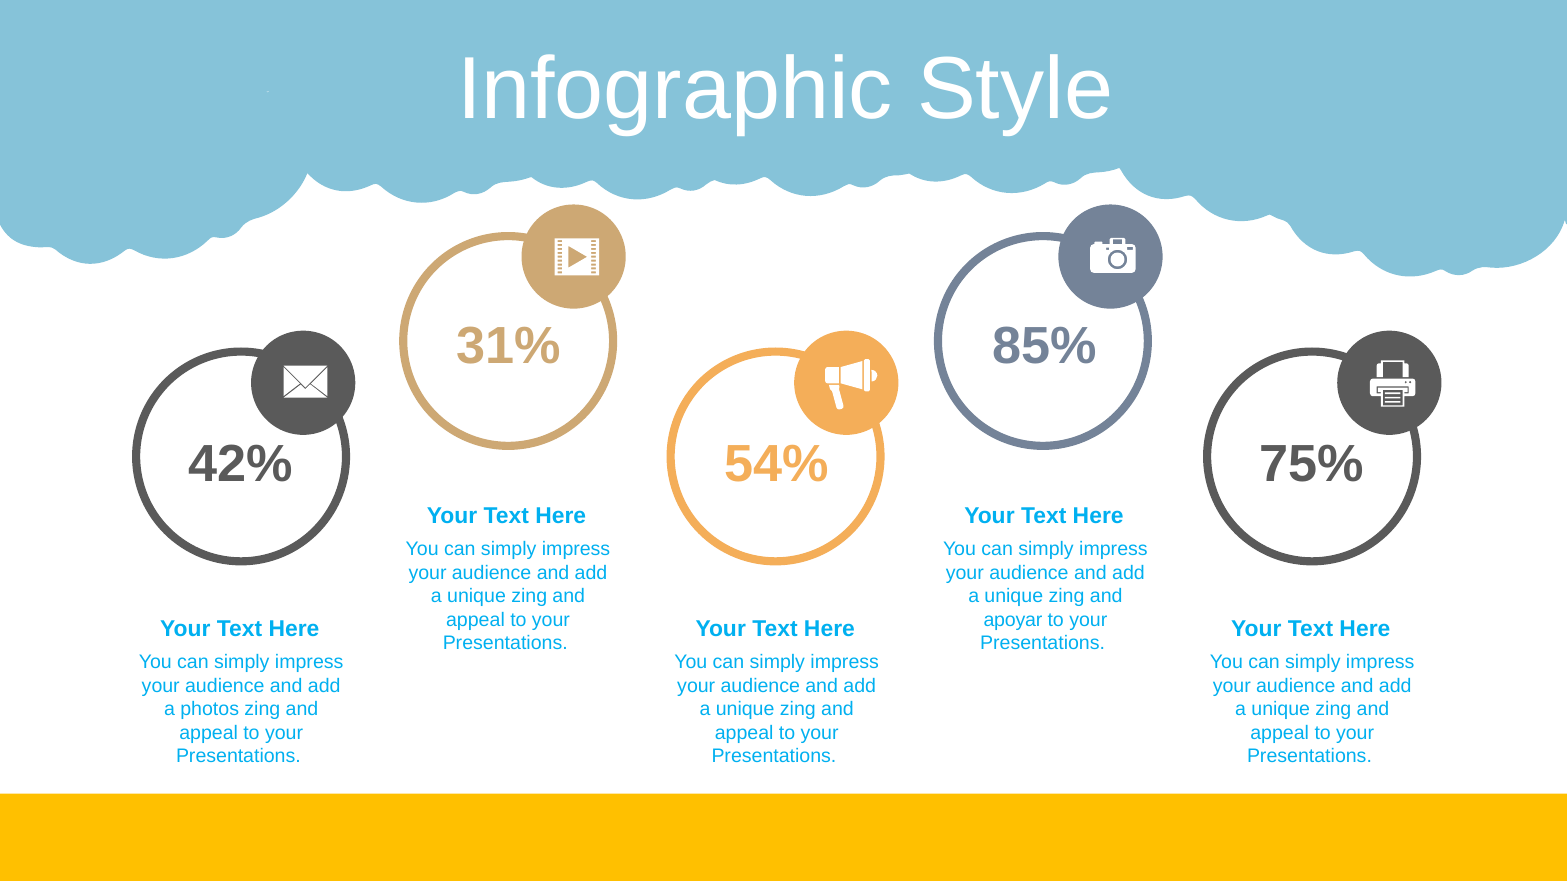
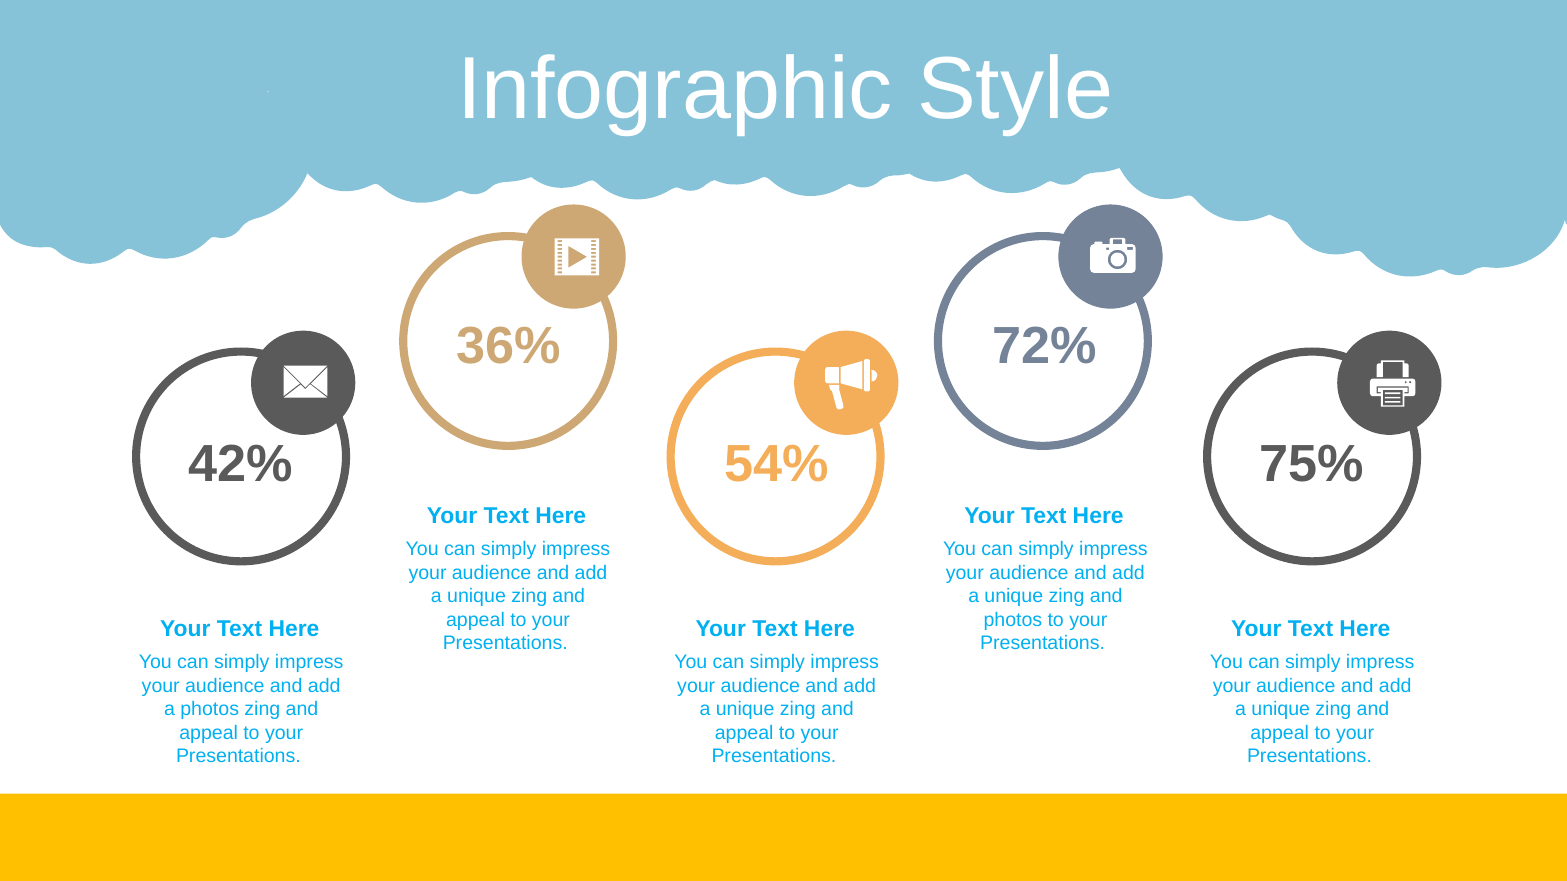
31%: 31% -> 36%
85%: 85% -> 72%
apoyar at (1013, 620): apoyar -> photos
